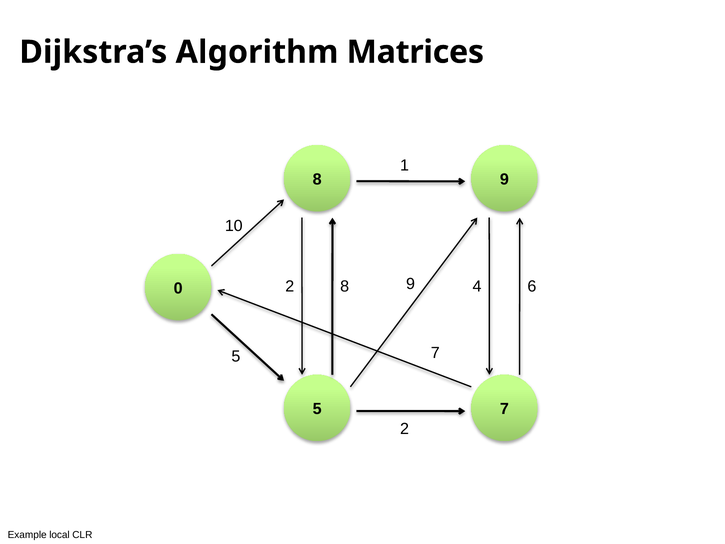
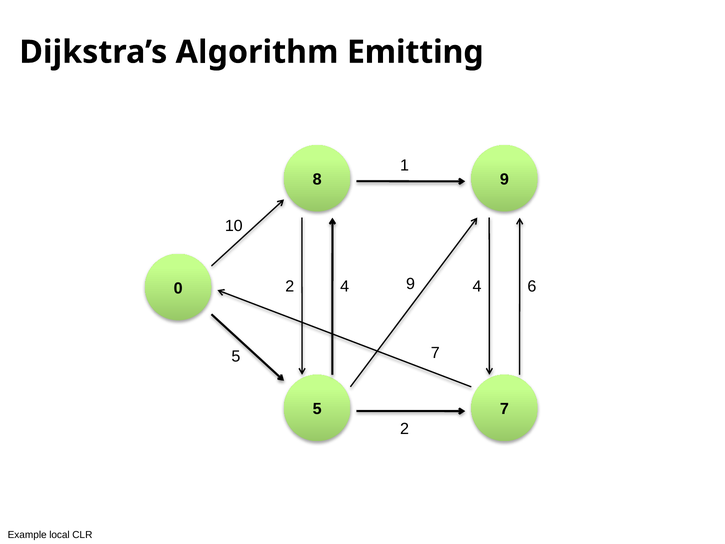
Matrices: Matrices -> Emitting
2 8: 8 -> 4
